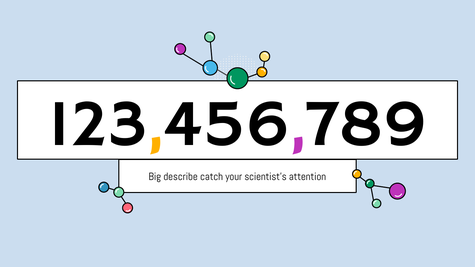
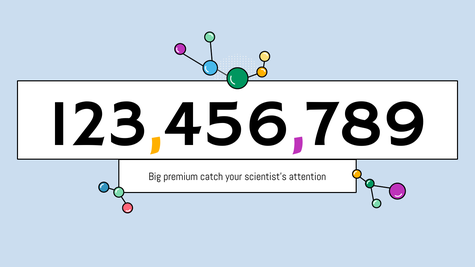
describe: describe -> premium
